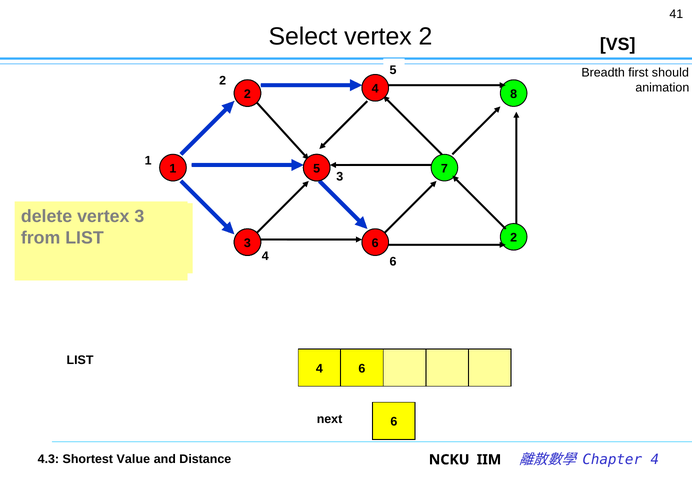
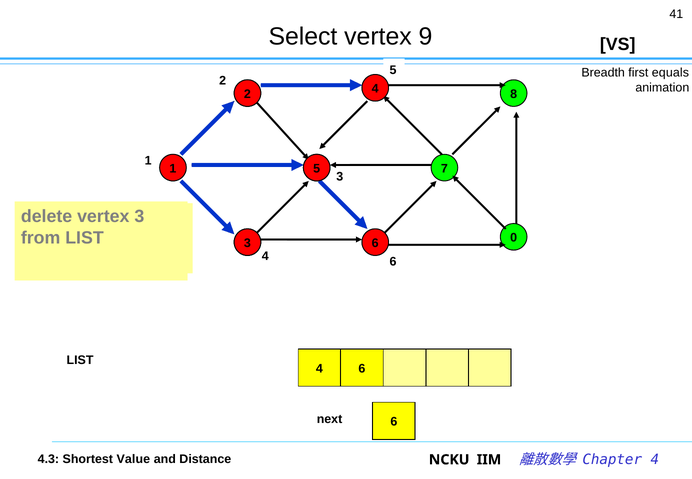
vertex 2: 2 -> 9
should: should -> equals
2 at (514, 238): 2 -> 0
